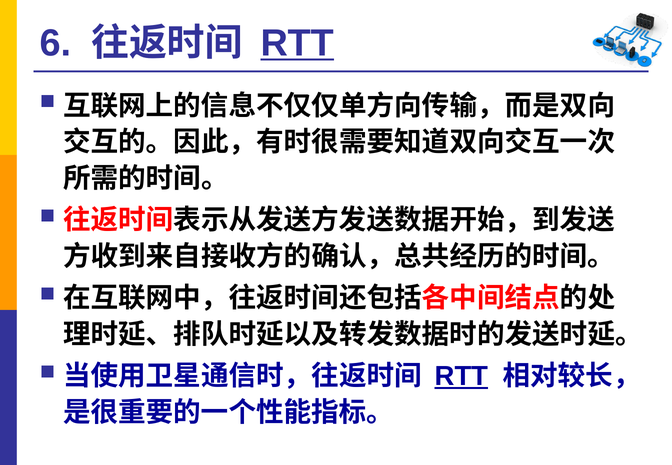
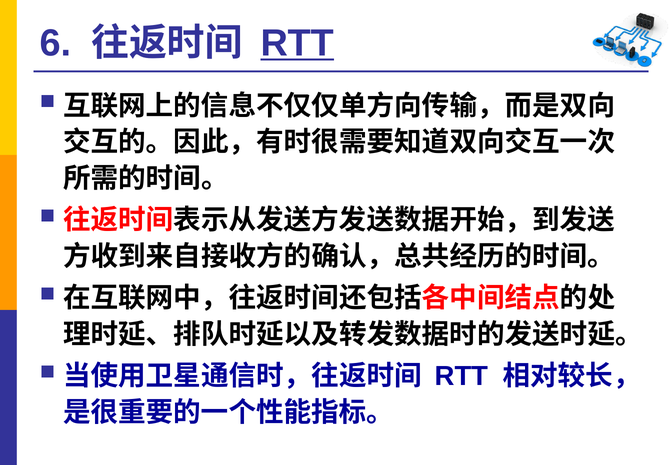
RTT at (462, 376) underline: present -> none
